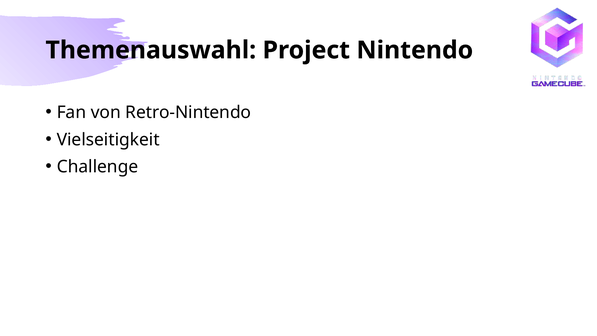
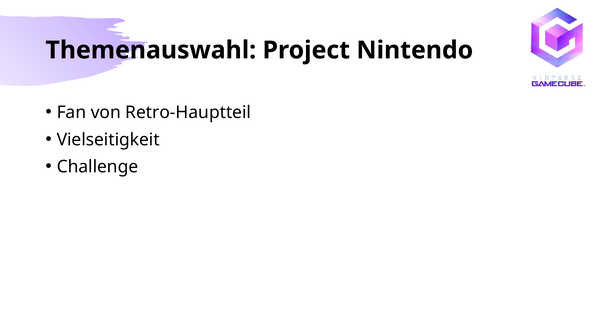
Retro-Nintendo: Retro-Nintendo -> Retro-Hauptteil
